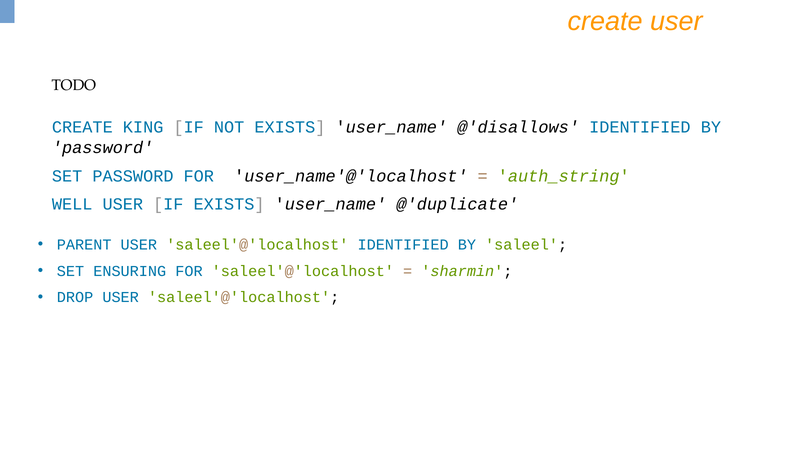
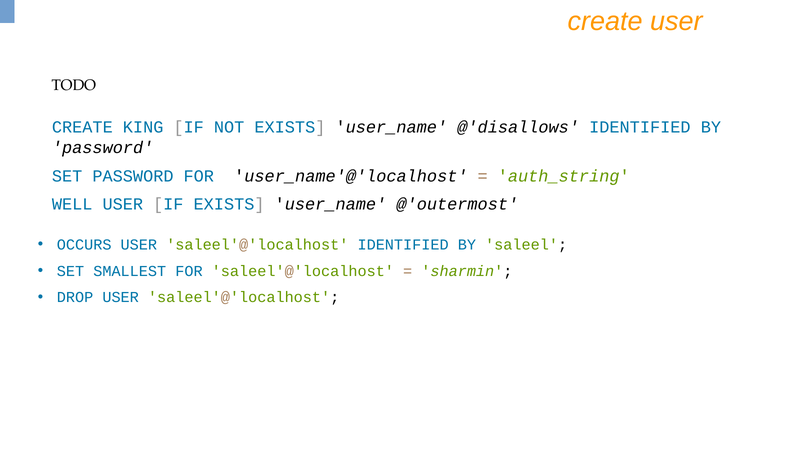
@'duplicate: @'duplicate -> @'outermost
PARENT: PARENT -> OCCURS
ENSURING: ENSURING -> SMALLEST
